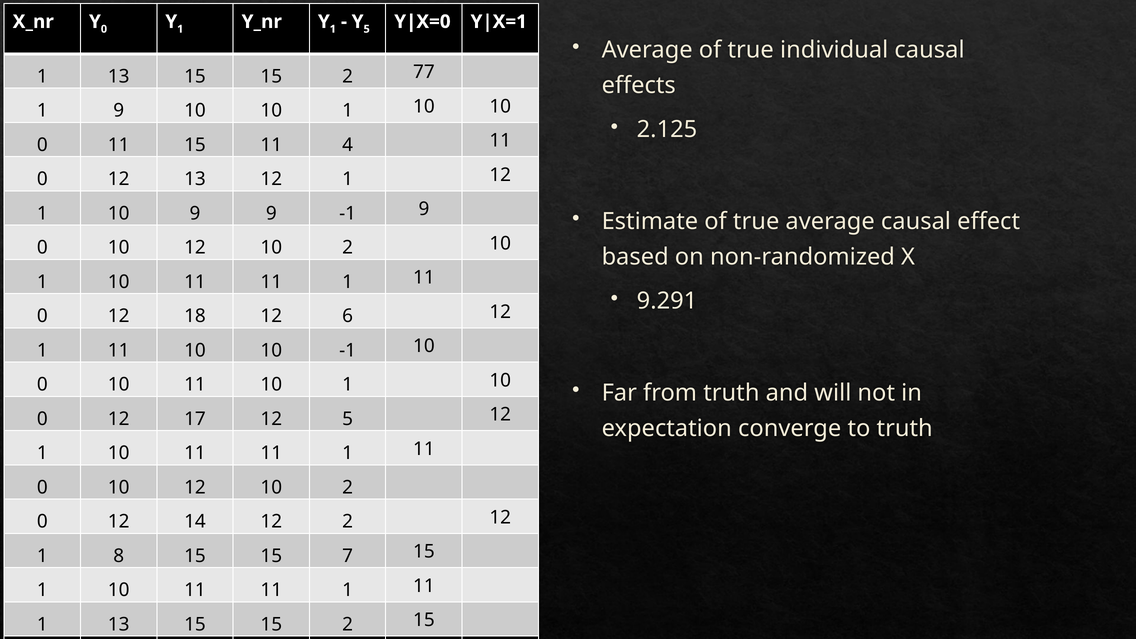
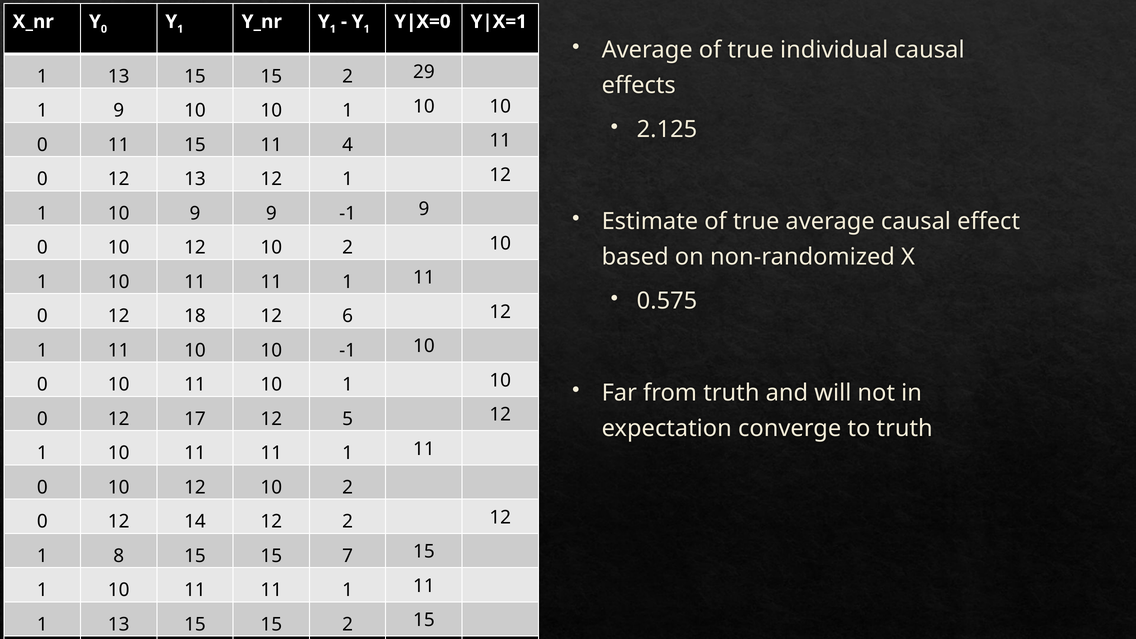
5 at (367, 29): 5 -> 1
77: 77 -> 29
9.291: 9.291 -> 0.575
